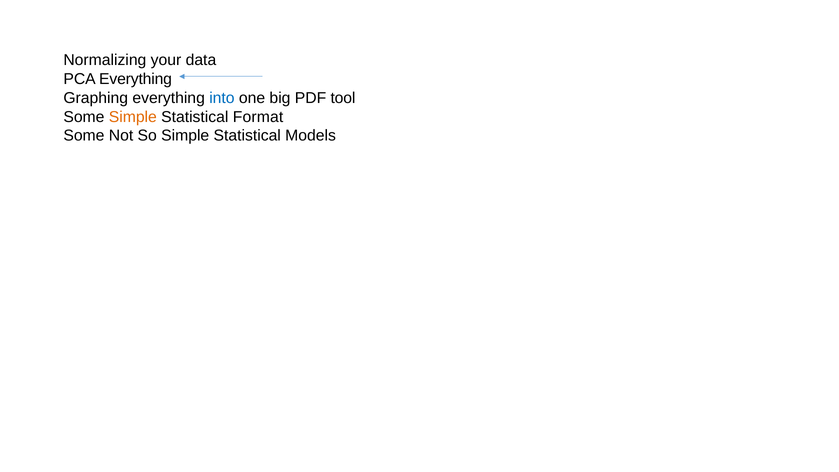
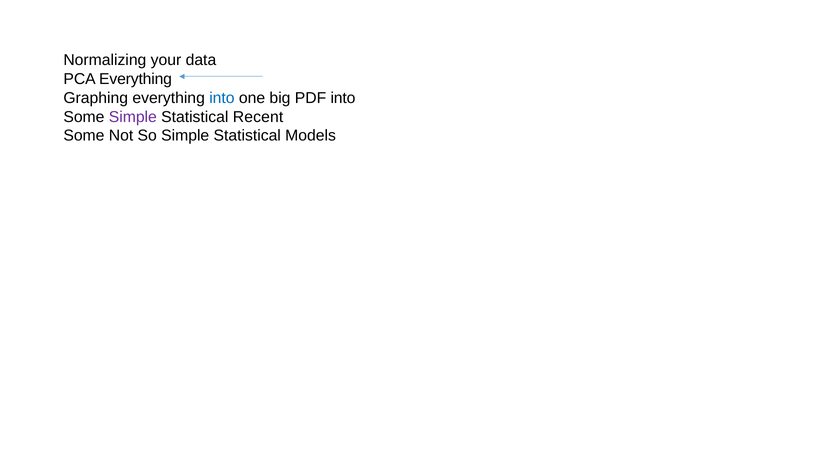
PDF tool: tool -> into
Simple at (133, 117) colour: orange -> purple
Format: Format -> Recent
